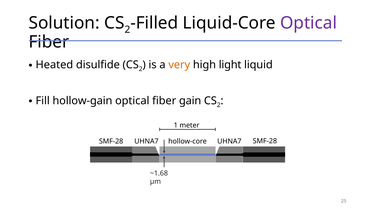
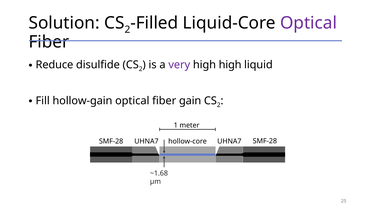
Heated: Heated -> Reduce
very colour: orange -> purple
high light: light -> high
